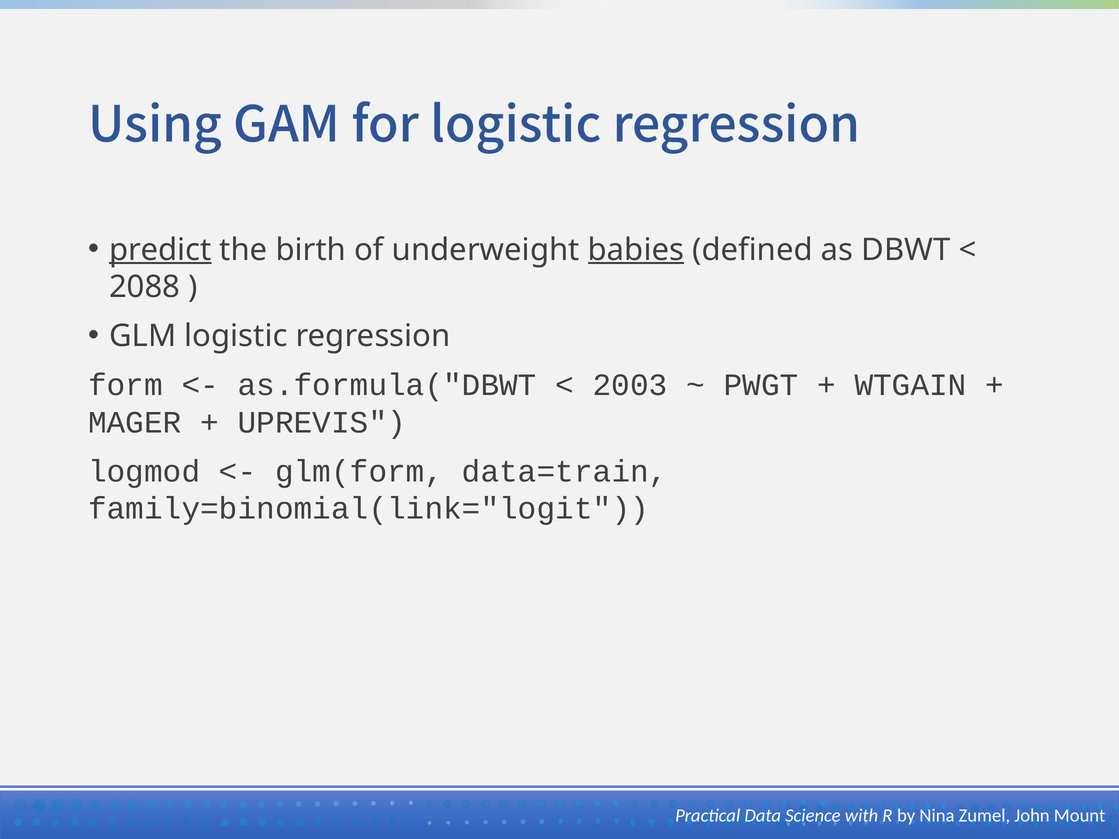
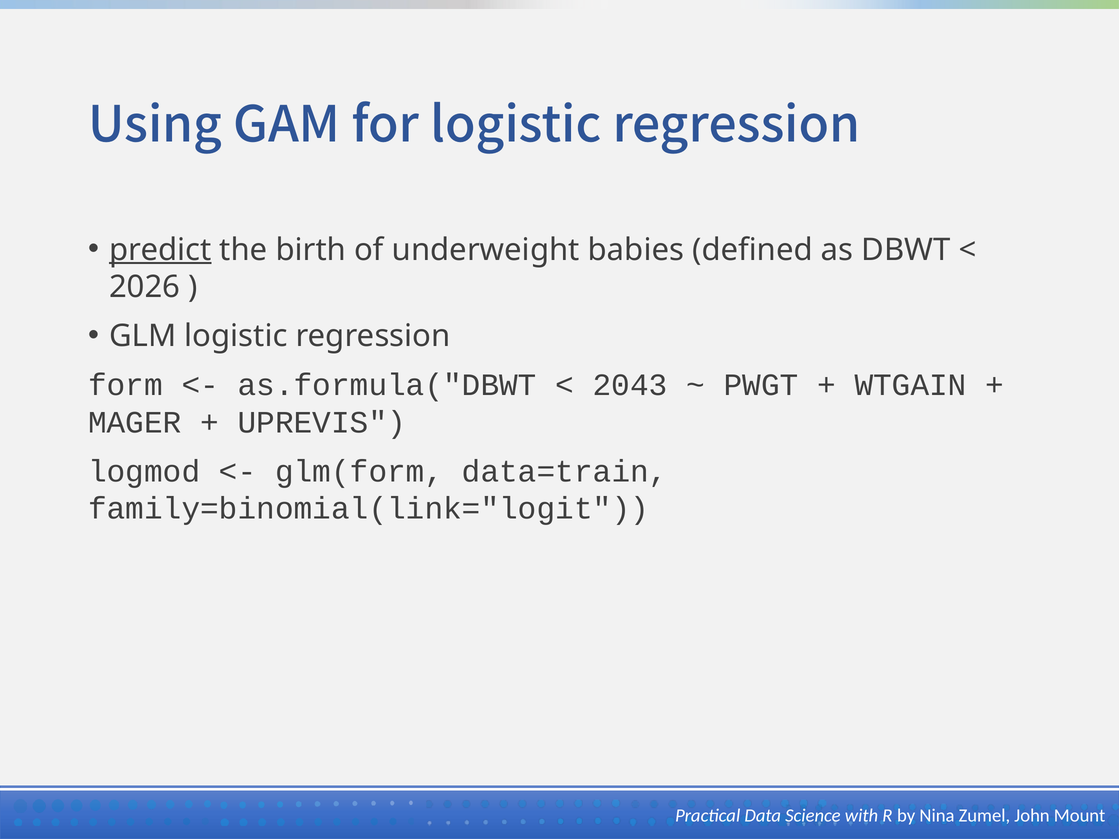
babies underline: present -> none
2088: 2088 -> 2026
2003: 2003 -> 2043
